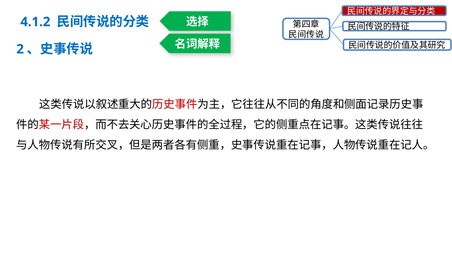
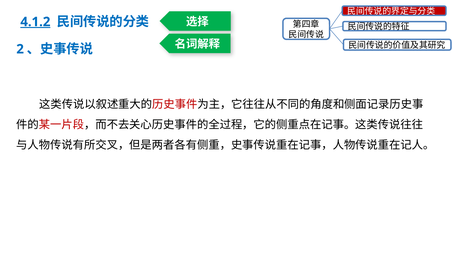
4.1.2 underline: none -> present
